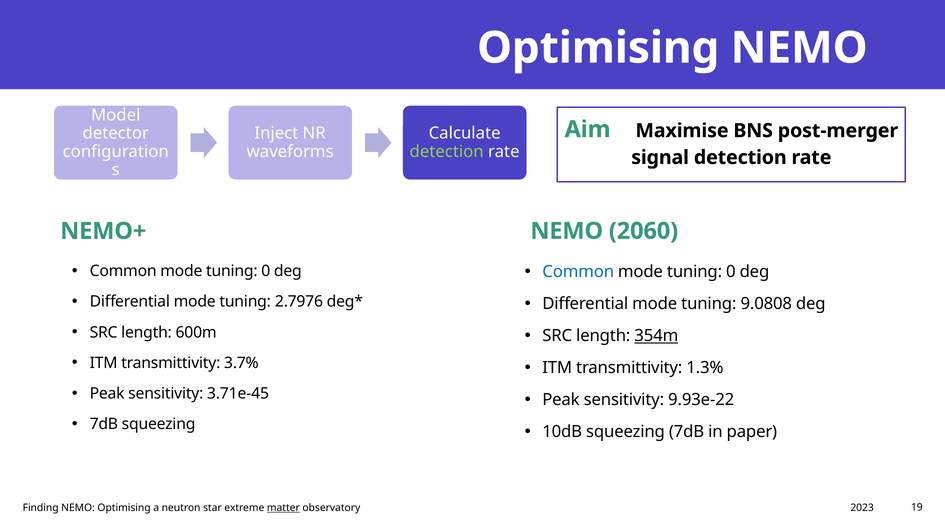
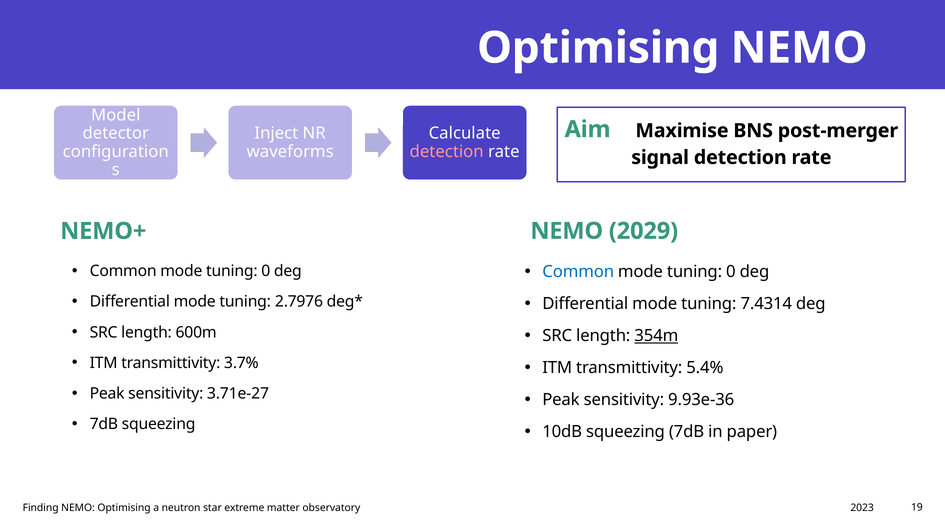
detection at (447, 151) colour: light green -> pink
2060: 2060 -> 2029
9.0808: 9.0808 -> 7.4314
1.3%: 1.3% -> 5.4%
3.71e-45: 3.71e-45 -> 3.71e-27
9.93e-22: 9.93e-22 -> 9.93e-36
matter underline: present -> none
